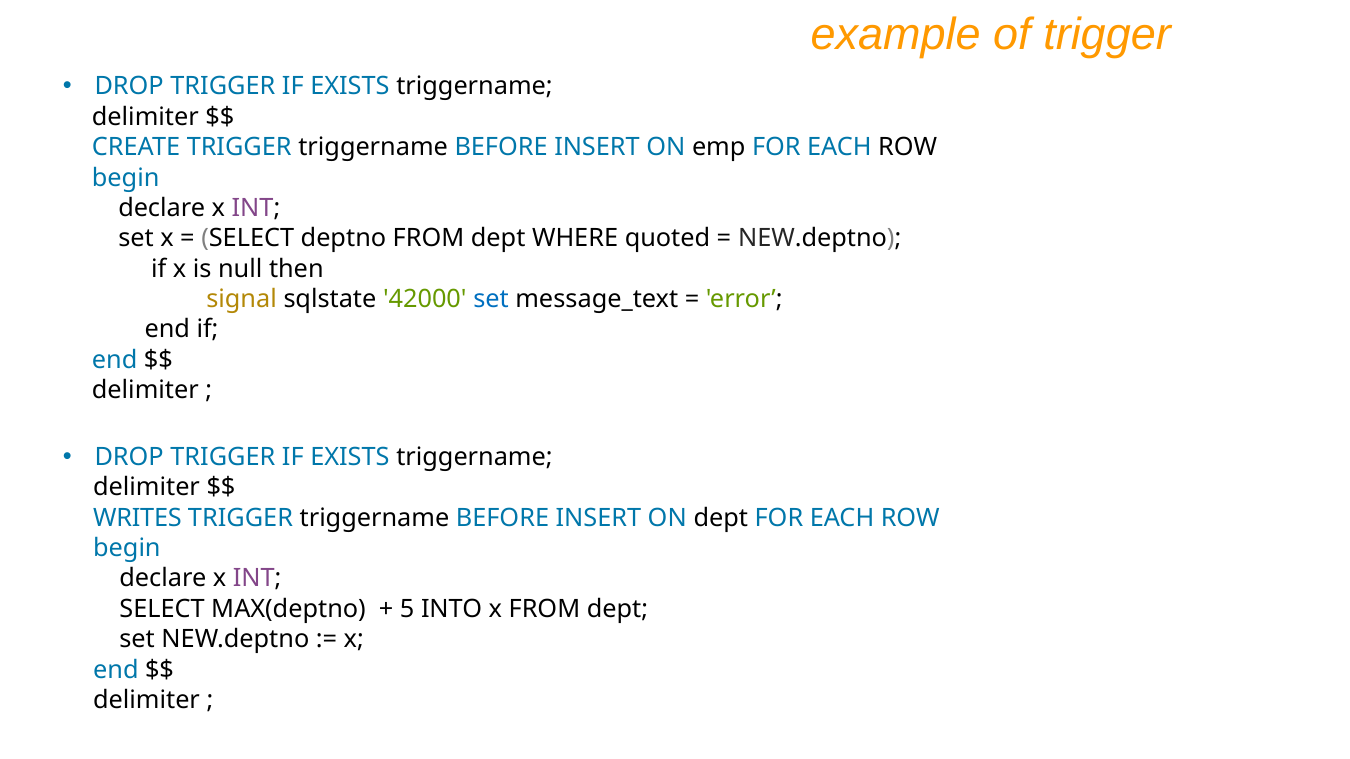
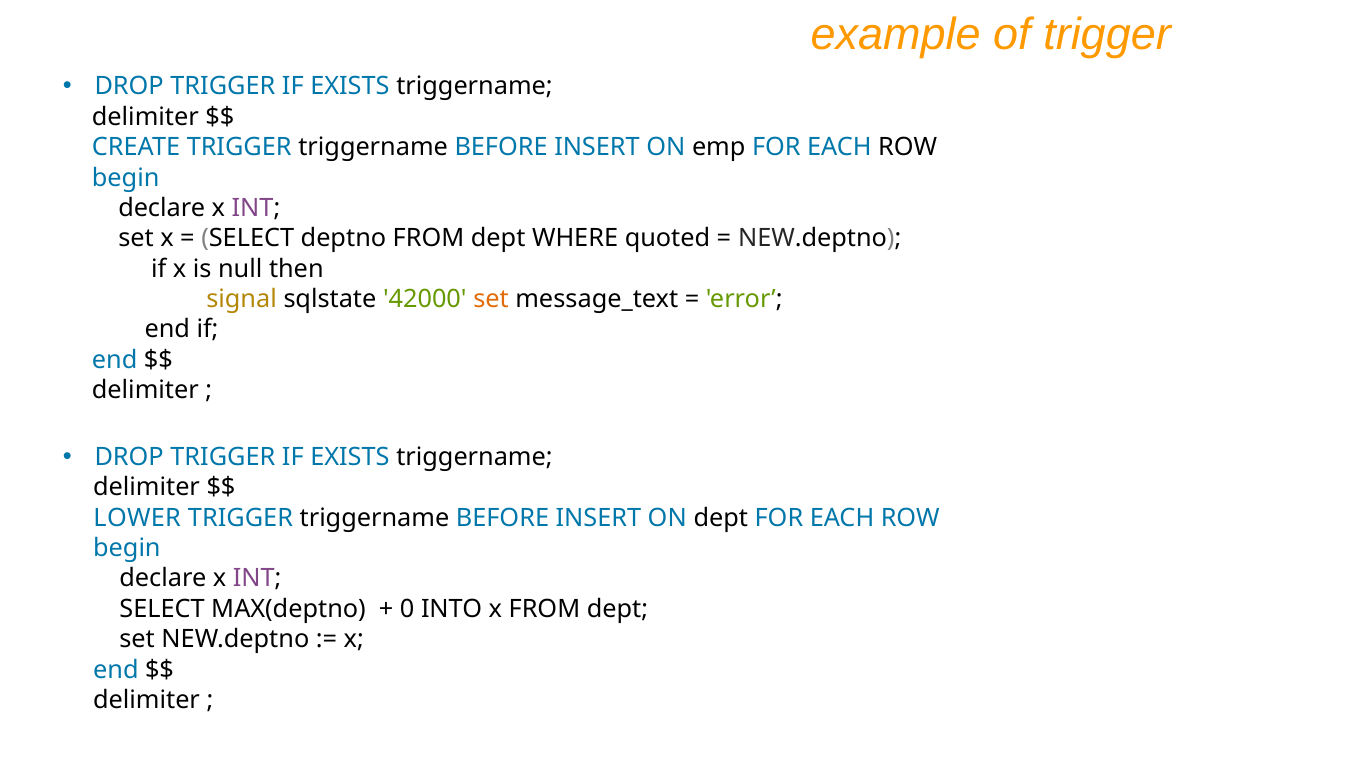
set at (491, 299) colour: blue -> orange
WRITES: WRITES -> LOWER
5: 5 -> 0
